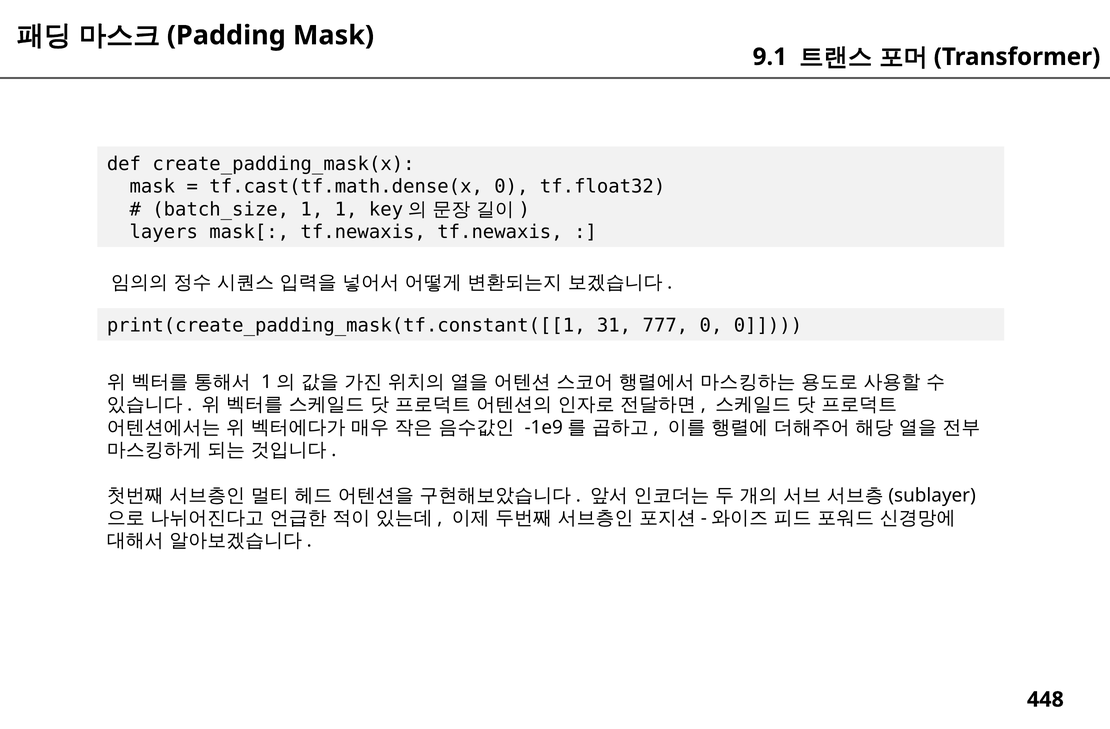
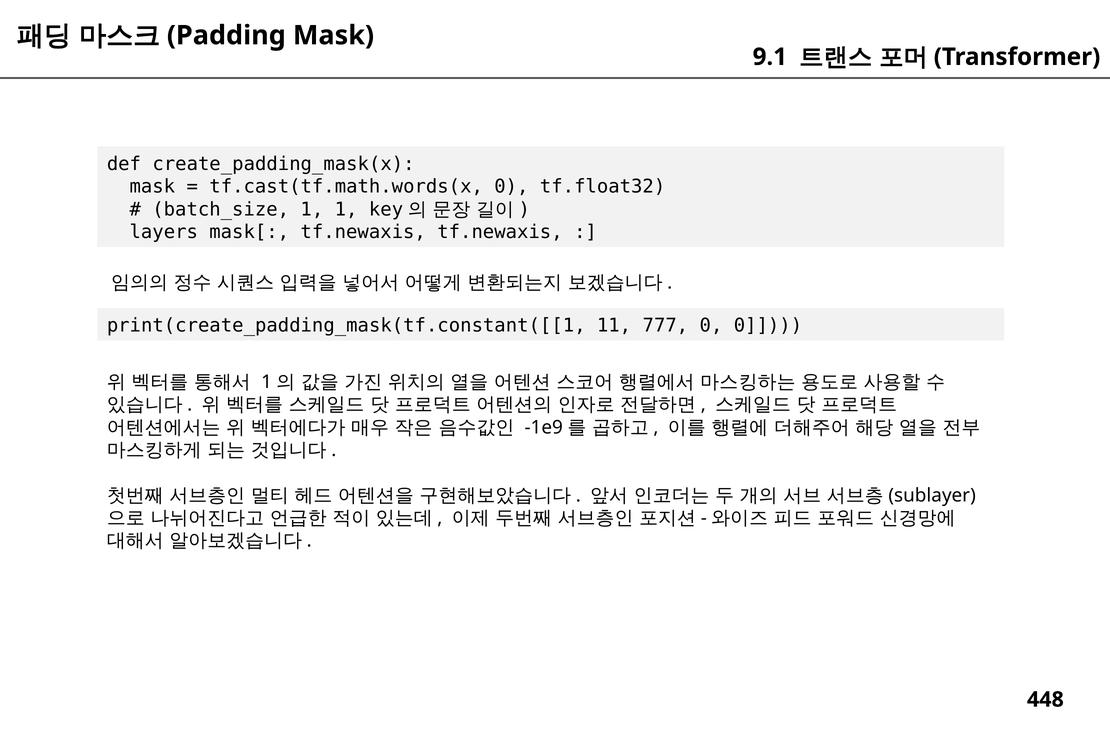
tf.cast(tf.math.dense(x: tf.cast(tf.math.dense(x -> tf.cast(tf.math.words(x
31: 31 -> 11
